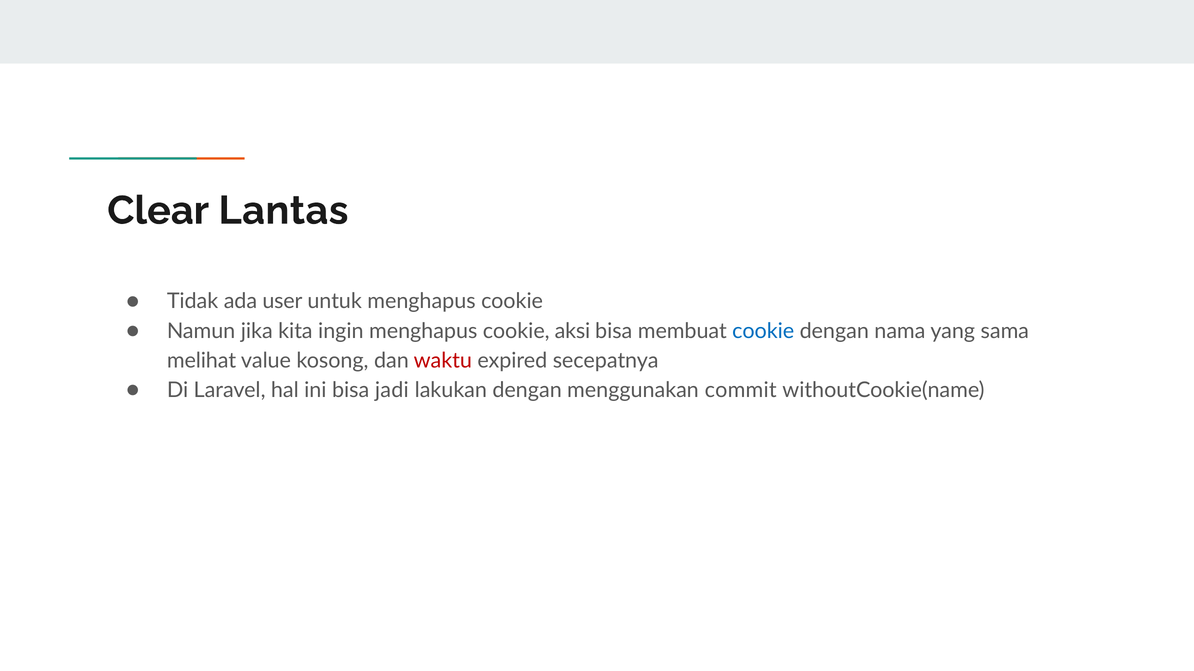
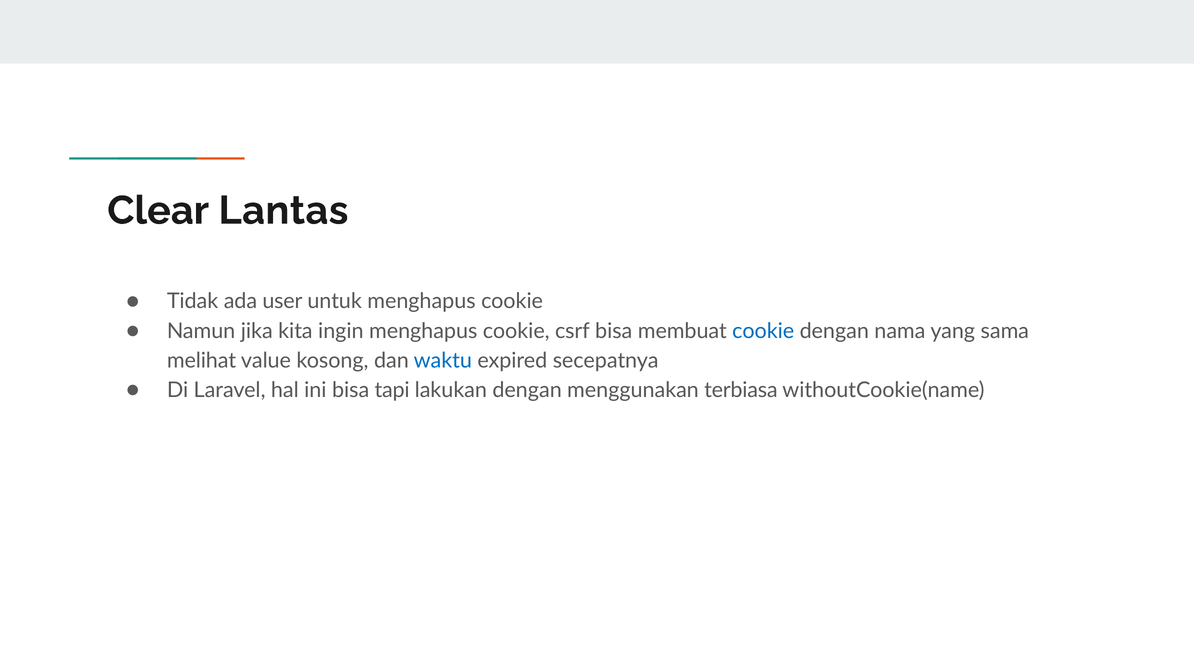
aksi: aksi -> csrf
waktu colour: red -> blue
jadi: jadi -> tapi
commit: commit -> terbiasa
